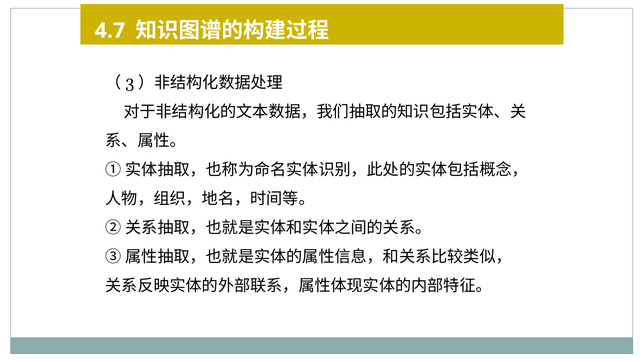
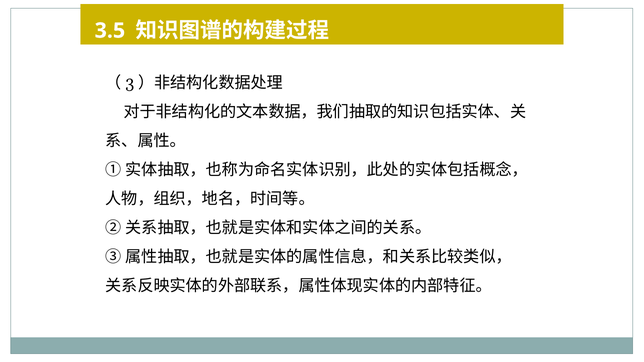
4.7: 4.7 -> 3.5
